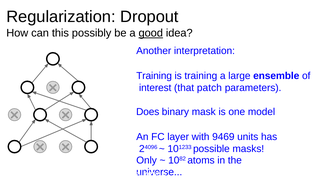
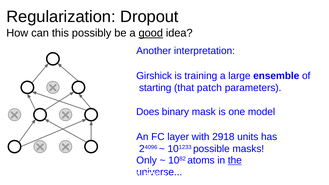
Training at (154, 76): Training -> Girshick
interest: interest -> starting
9469: 9469 -> 2918
the underline: none -> present
